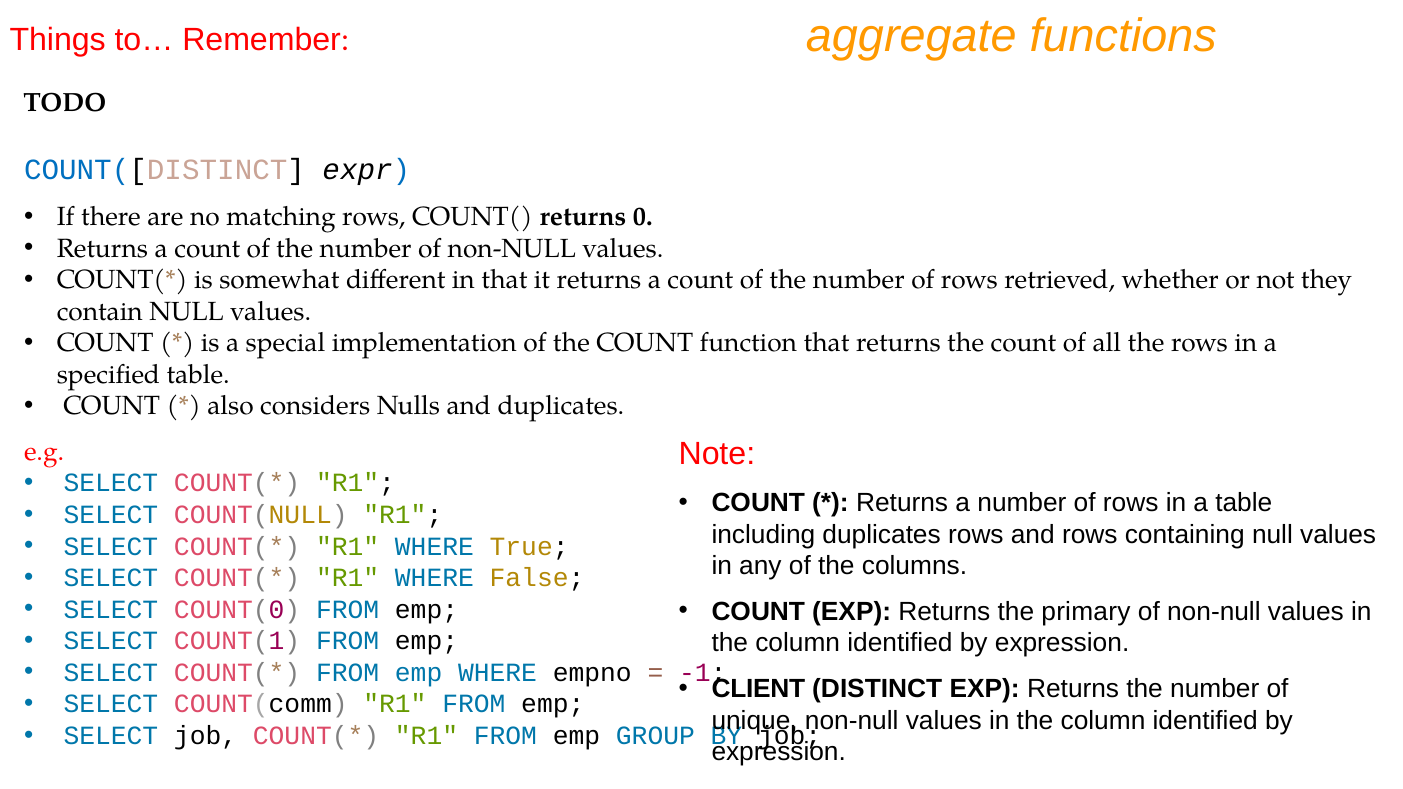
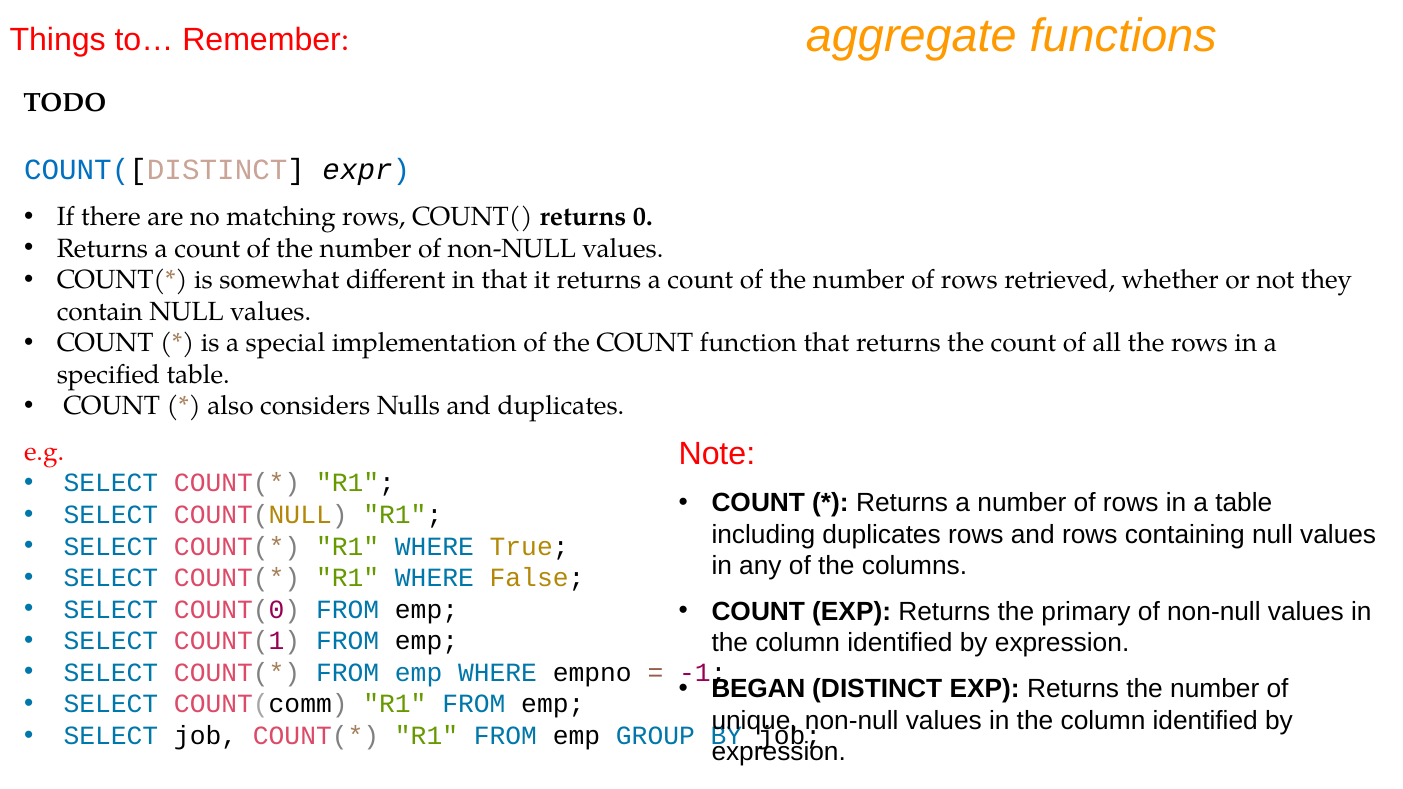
CLIENT: CLIENT -> BEGAN
